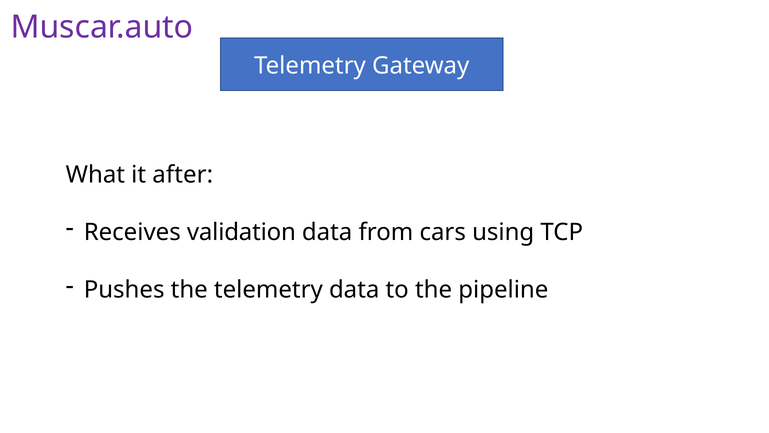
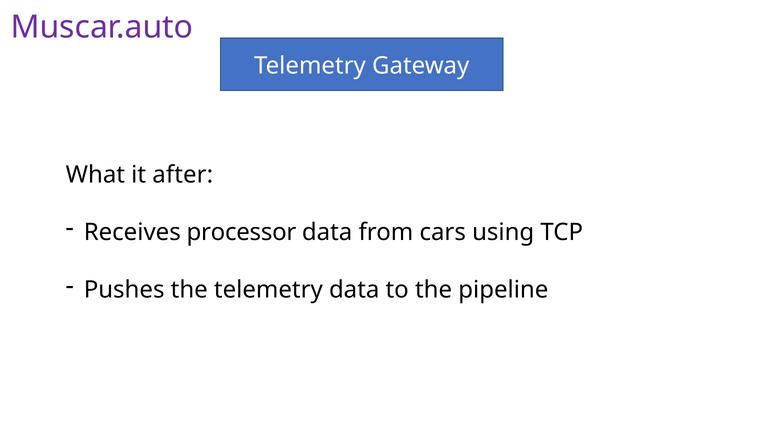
validation: validation -> processor
